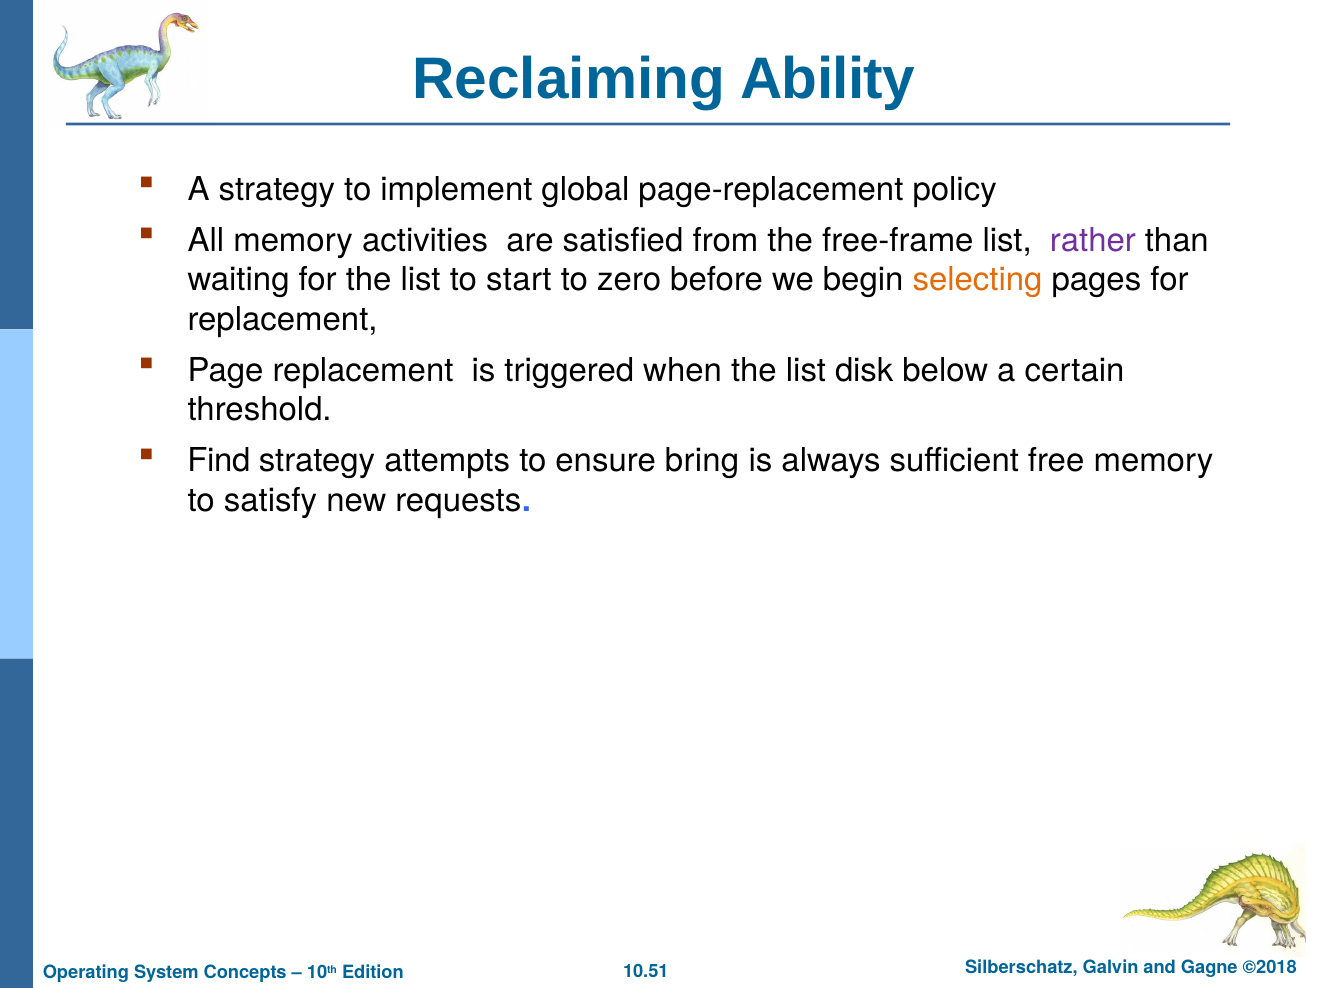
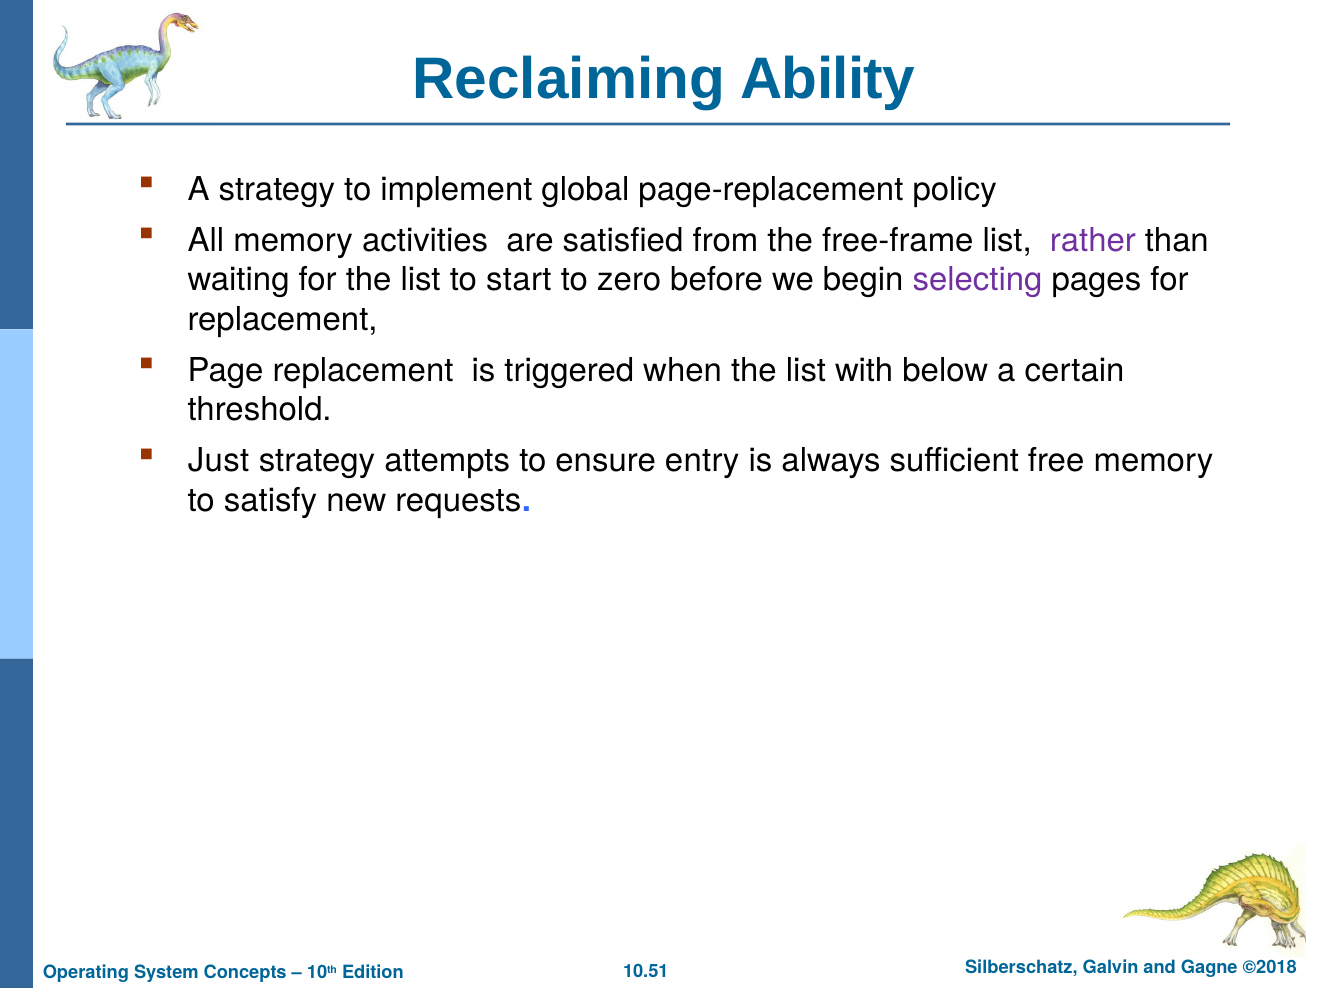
selecting colour: orange -> purple
disk: disk -> with
Find: Find -> Just
bring: bring -> entry
